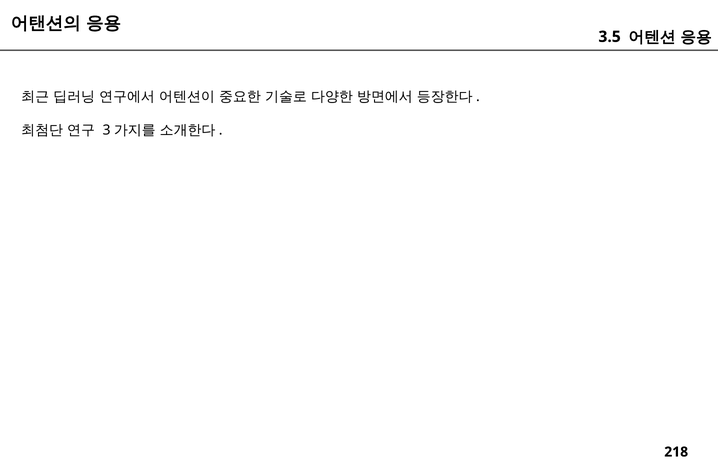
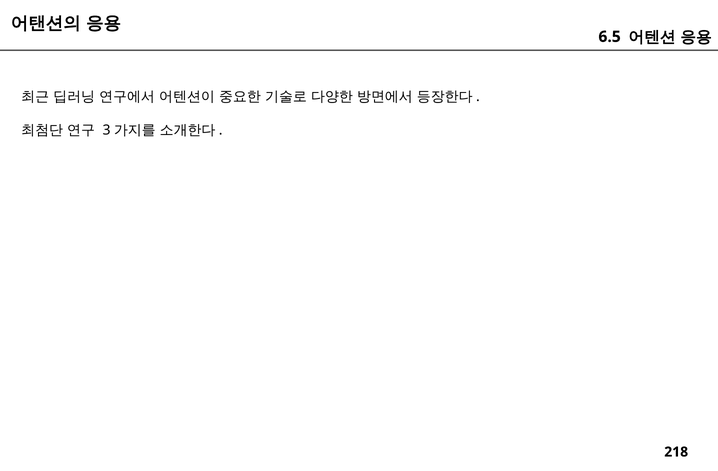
3.5: 3.5 -> 6.5
